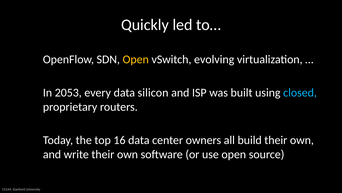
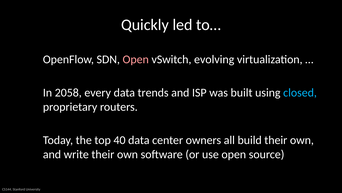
Open at (136, 59) colour: yellow -> pink
2053: 2053 -> 2058
silicon: silicon -> trends
16: 16 -> 40
